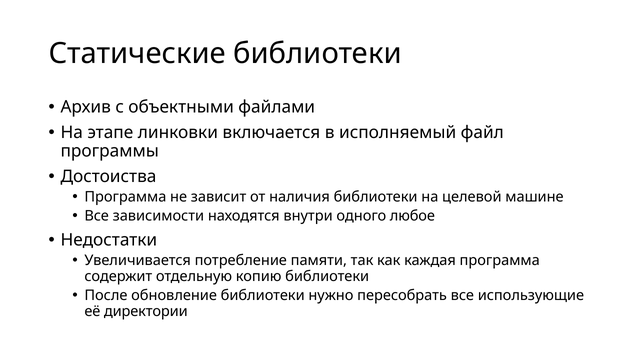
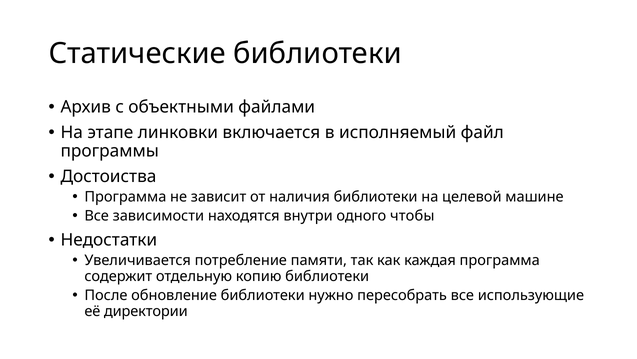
любое: любое -> чтобы
